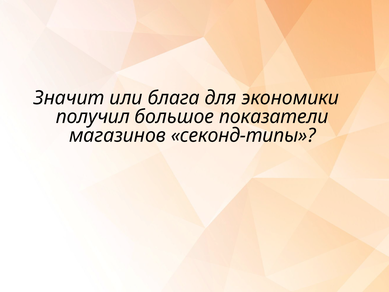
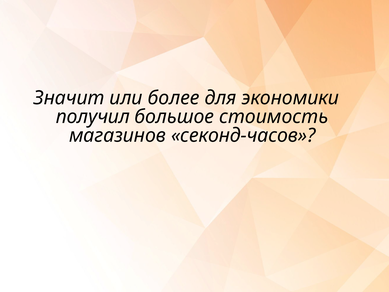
блага: блага -> более
показатели: показатели -> стоимость
секонд-типы: секонд-типы -> секонд-часов
